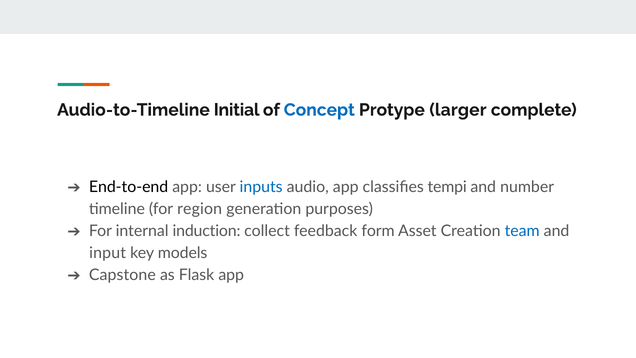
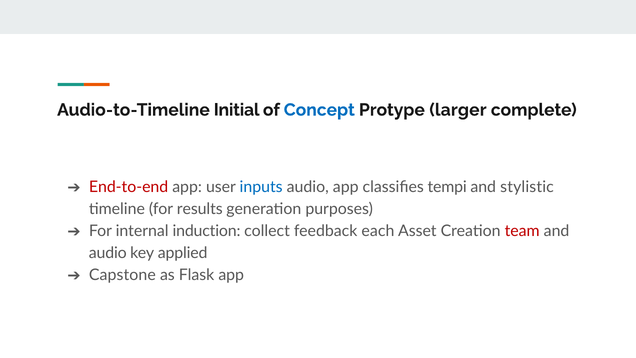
End-to-end colour: black -> red
number: number -> stylistic
region: region -> results
form: form -> each
team colour: blue -> red
input at (108, 253): input -> audio
models: models -> applied
